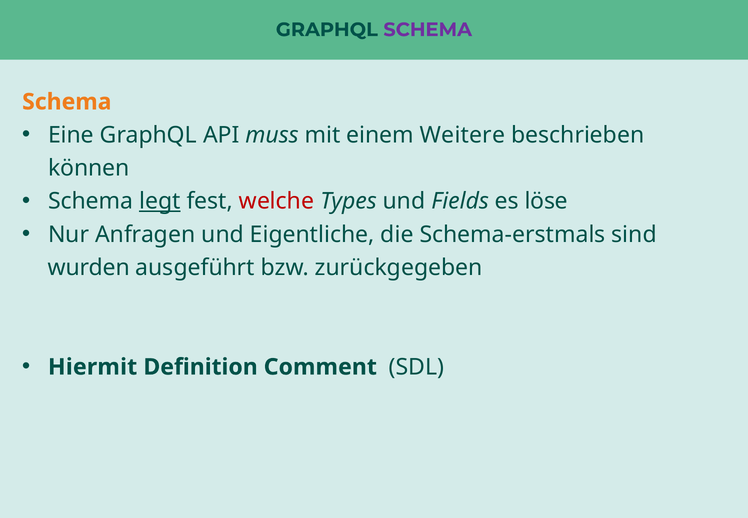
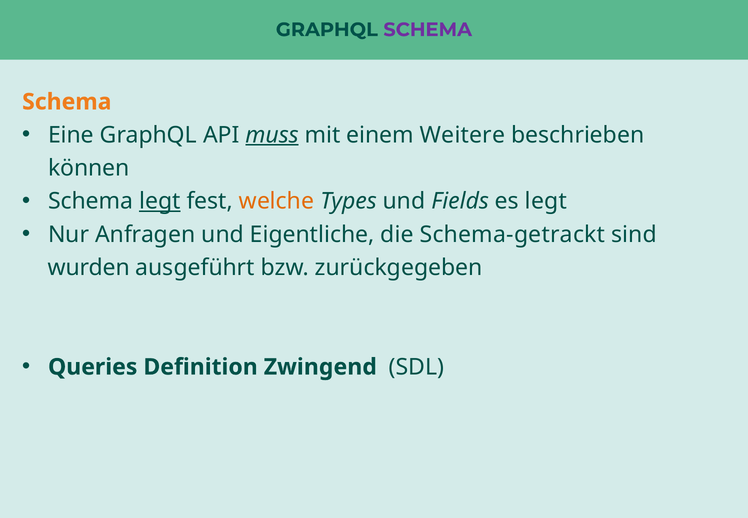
muss underline: none -> present
welche colour: red -> orange
es löse: löse -> legt
Schema-erstmals: Schema-erstmals -> Schema-getrackt
Hiermit: Hiermit -> Queries
Comment: Comment -> Zwingend
